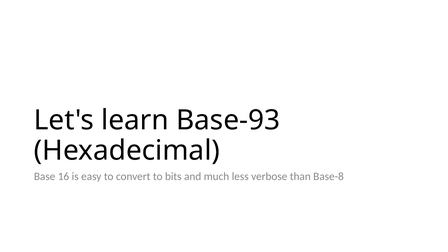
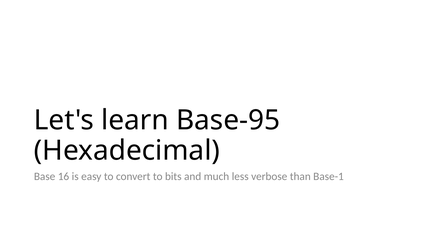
Base-93: Base-93 -> Base-95
Base-8: Base-8 -> Base-1
